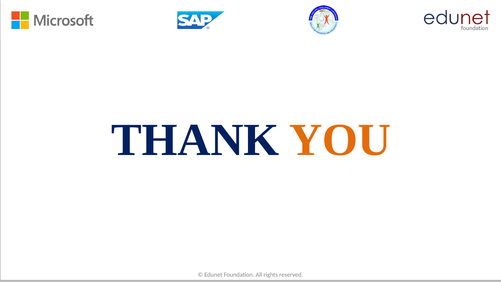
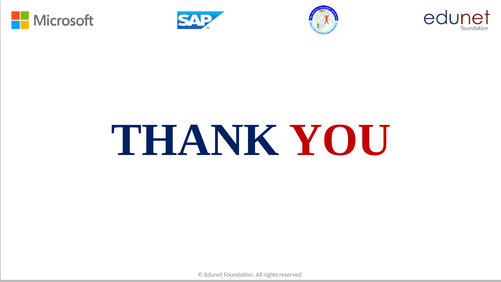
YOU colour: orange -> red
